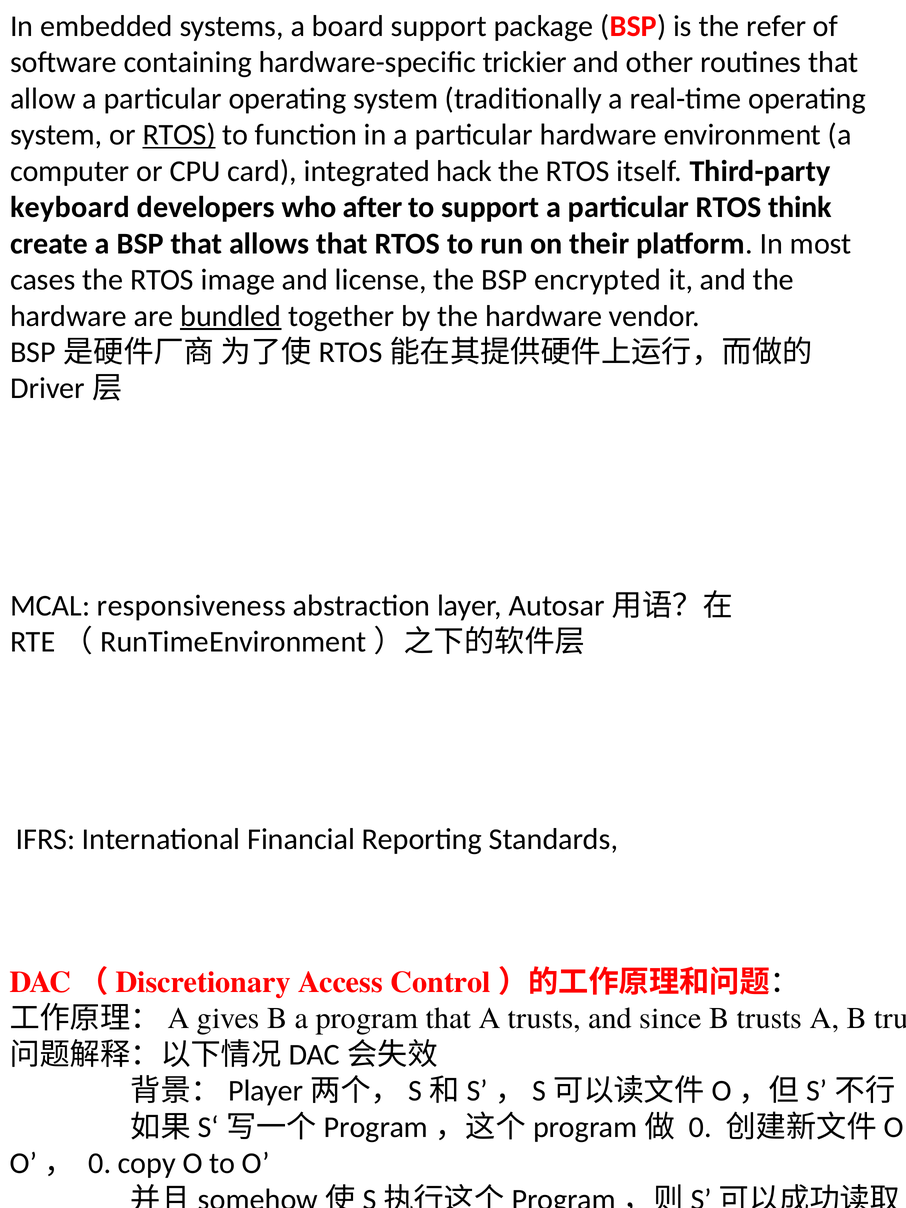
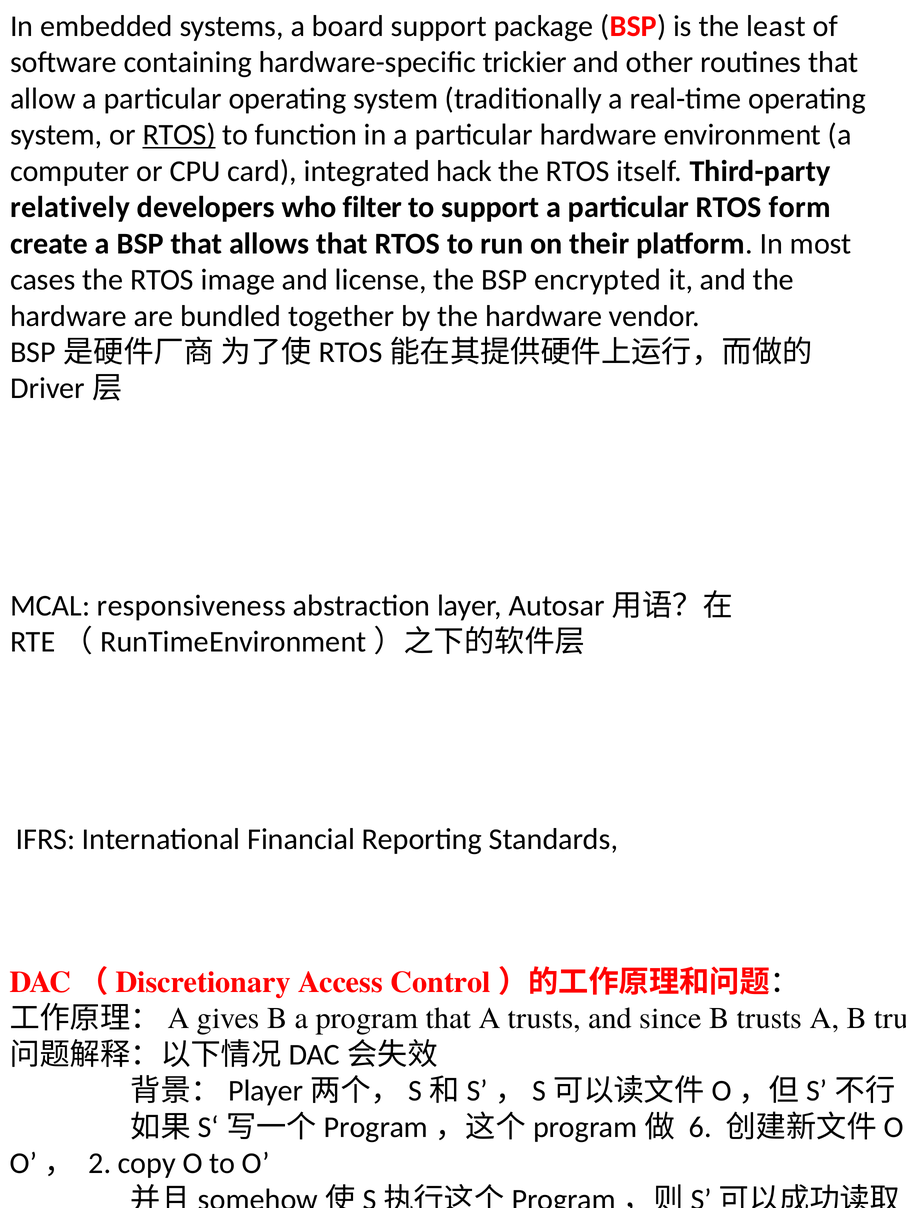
refer: refer -> least
keyboard: keyboard -> relatively
after: after -> filter
think: think -> form
bundled underline: present -> none
0 at (700, 1127): 0 -> 6
0 at (100, 1163): 0 -> 2
